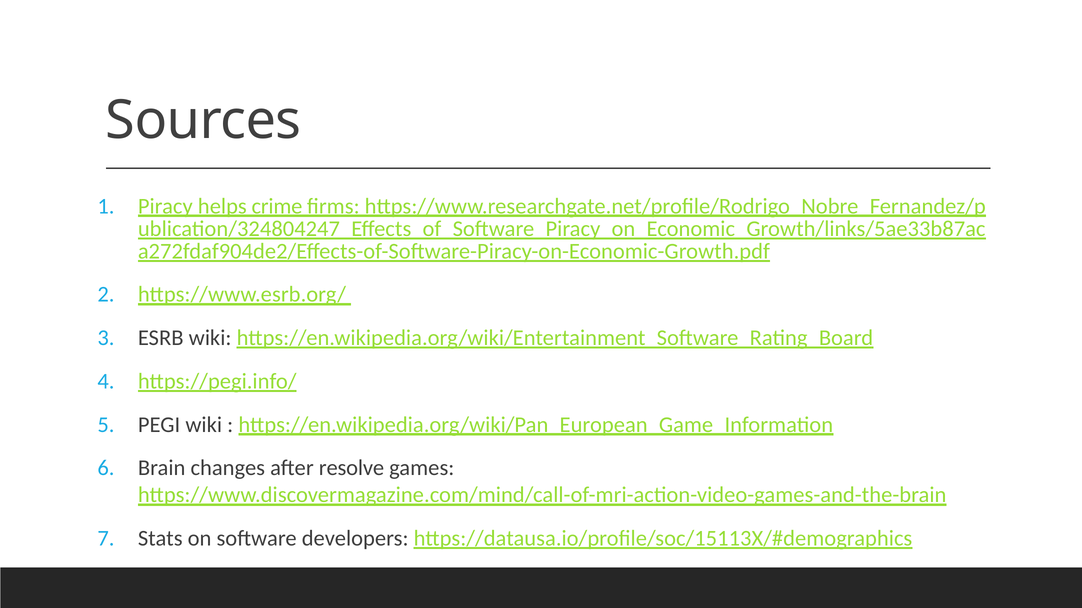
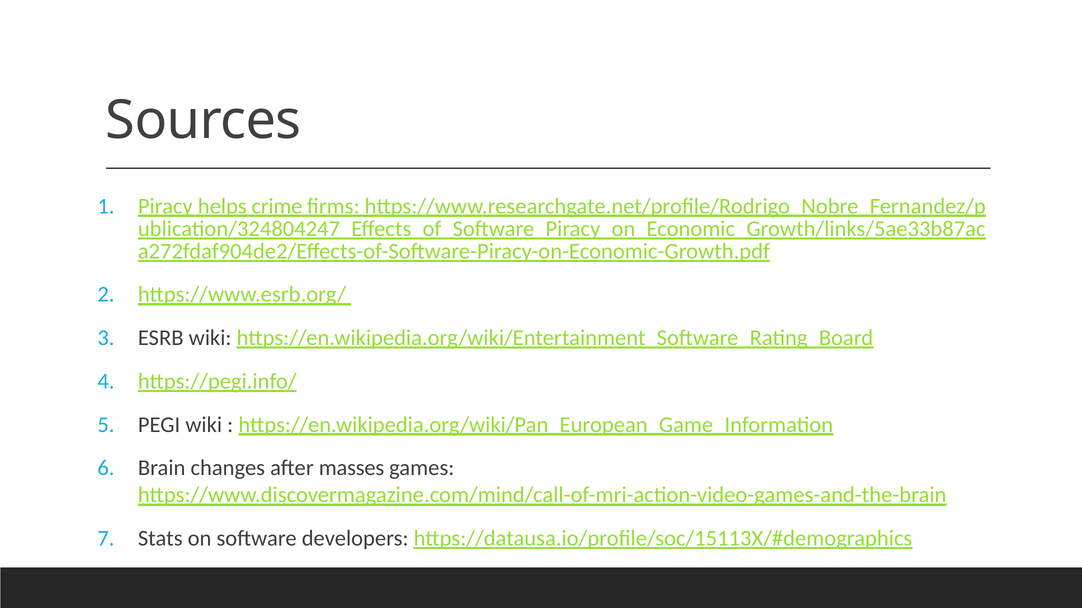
resolve: resolve -> masses
